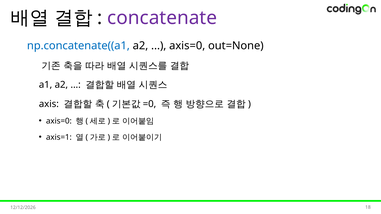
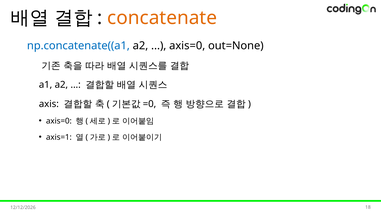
concatenate colour: purple -> orange
